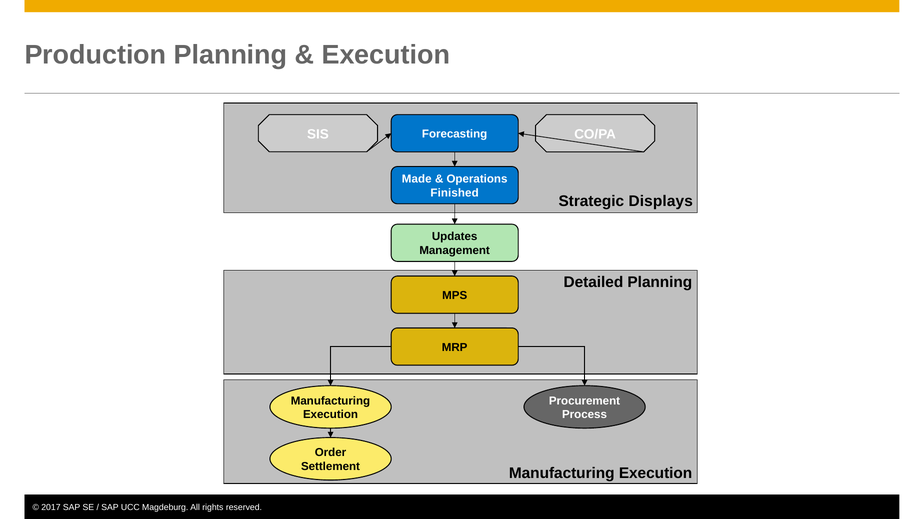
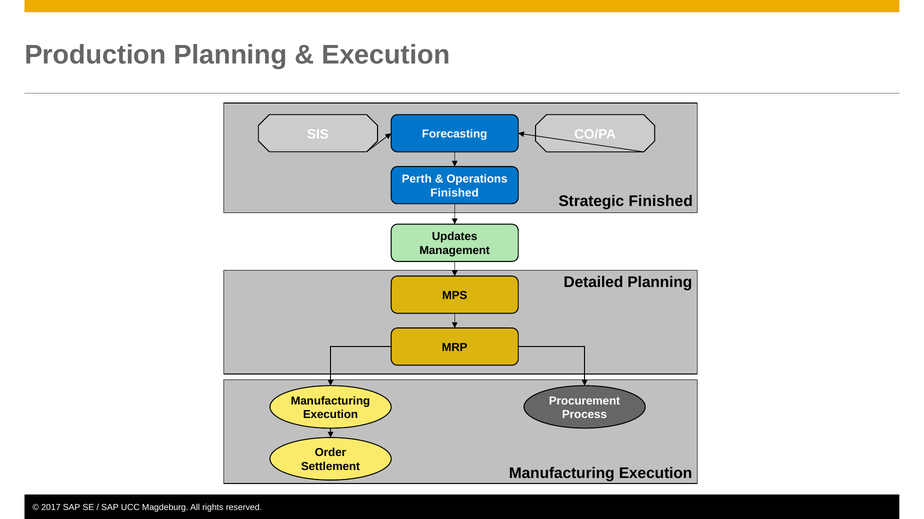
Made: Made -> Perth
Strategic Displays: Displays -> Finished
